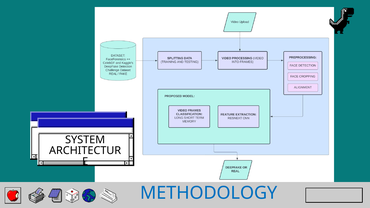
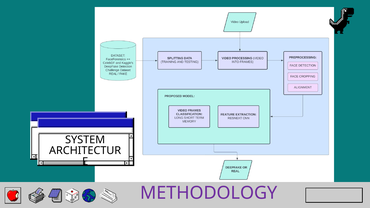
METHODOLOGY colour: blue -> purple
